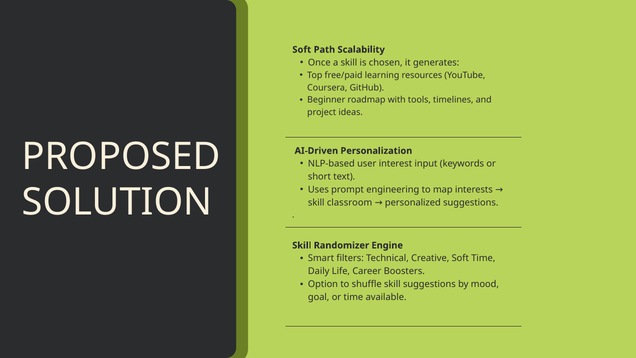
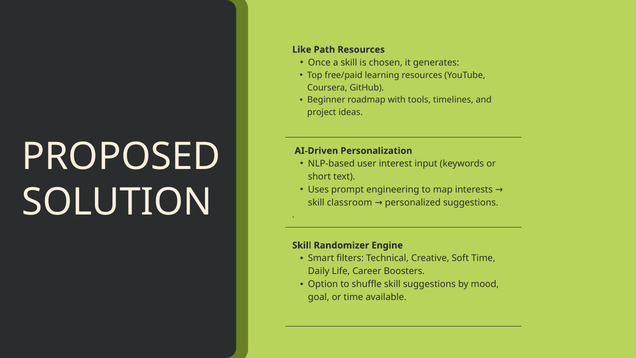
Soft at (302, 50): Soft -> Like
Path Scalability: Scalability -> Resources
